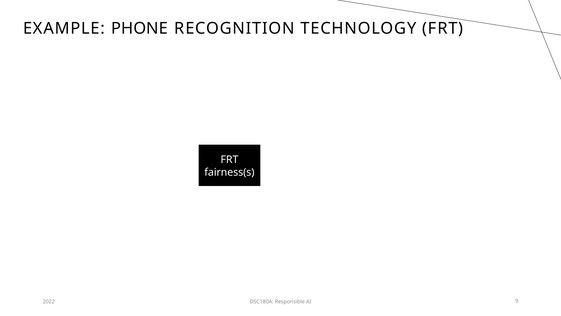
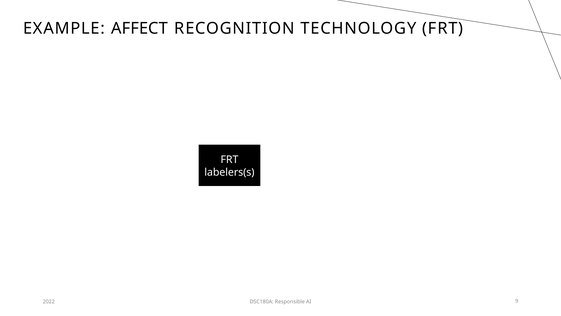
PHONE: PHONE -> AFFECT
fairness(s: fairness(s -> labelers(s
